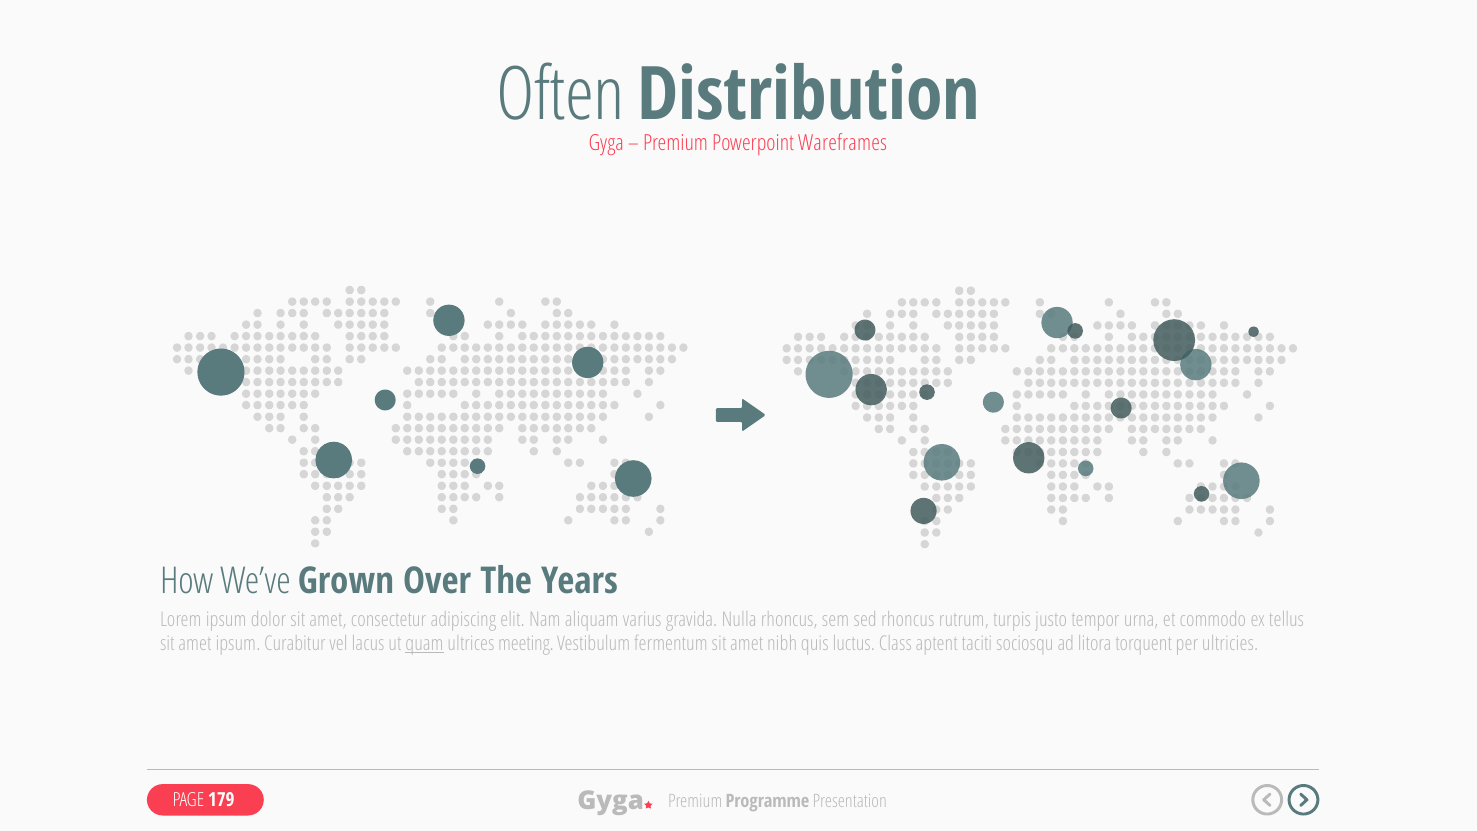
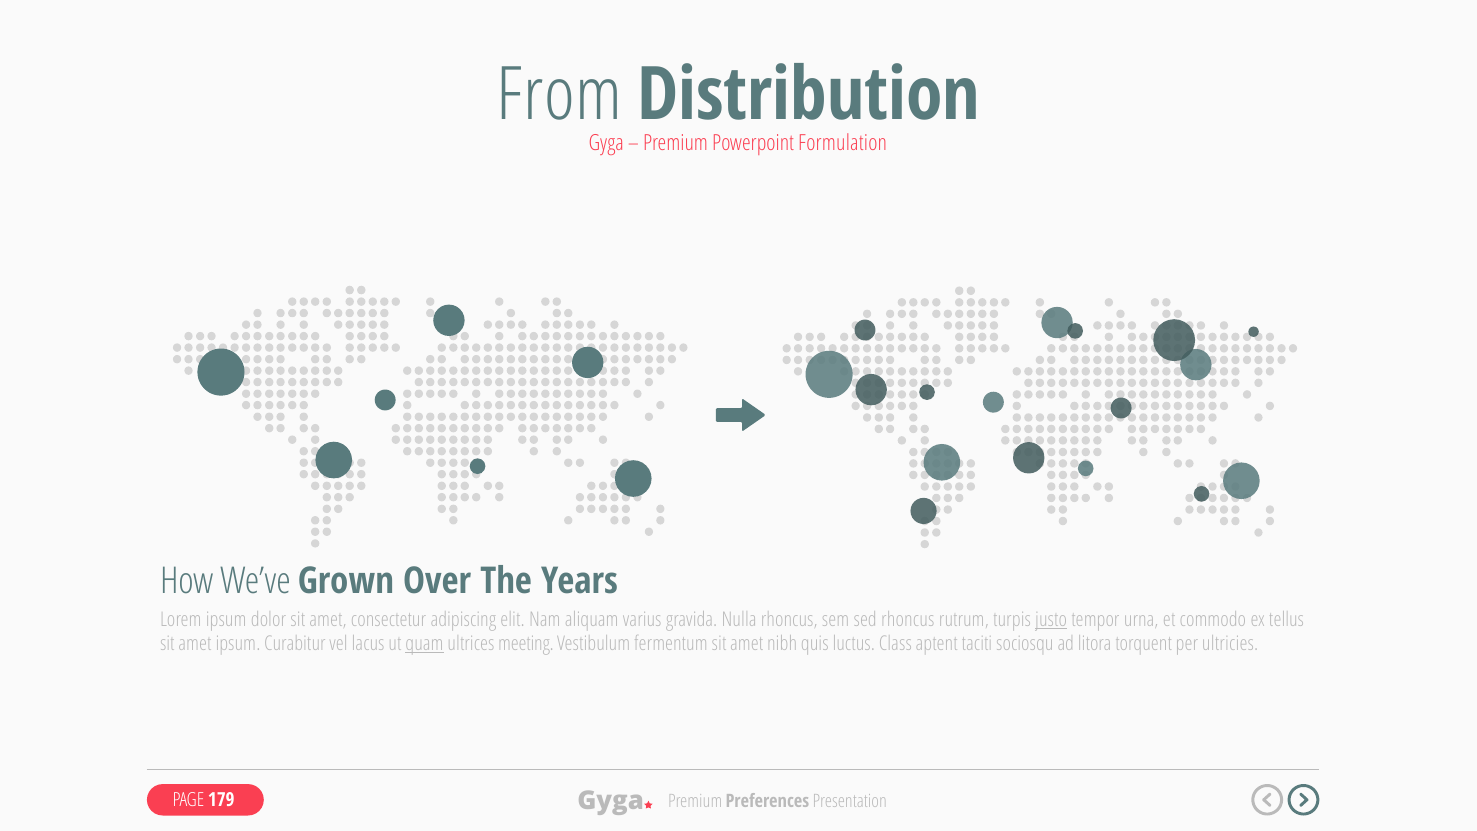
Often: Often -> From
Wareframes: Wareframes -> Formulation
justo underline: none -> present
Programme: Programme -> Preferences
